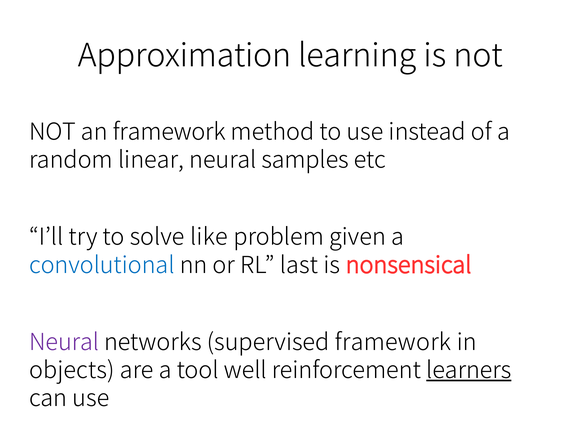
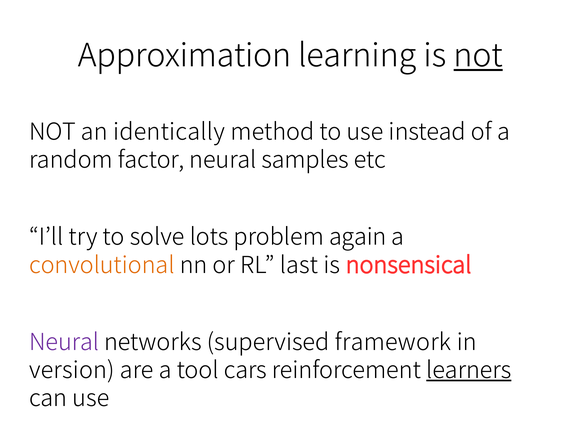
not at (478, 56) underline: none -> present
an framework: framework -> identically
linear: linear -> factor
like: like -> lots
given: given -> again
convolutional colour: blue -> orange
objects: objects -> version
well: well -> cars
